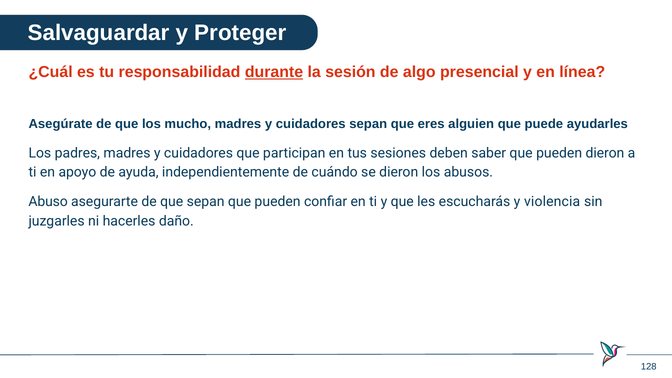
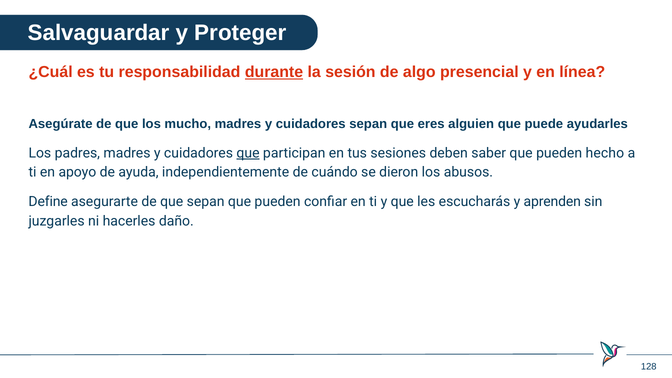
que at (248, 153) underline: none -> present
pueden dieron: dieron -> hecho
Abuso: Abuso -> Define
violencia: violencia -> aprenden
